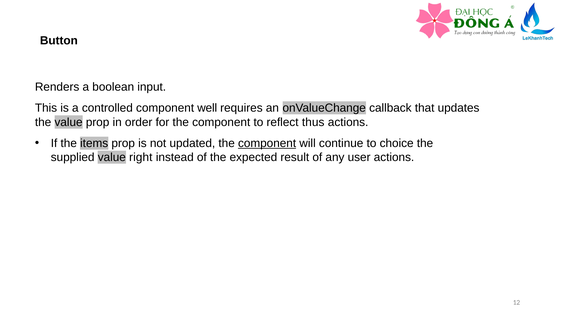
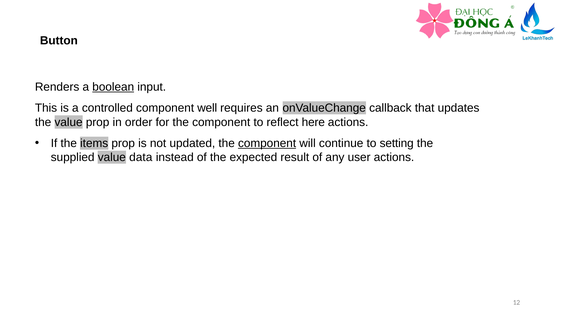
boolean underline: none -> present
thus: thus -> here
choice: choice -> setting
right: right -> data
